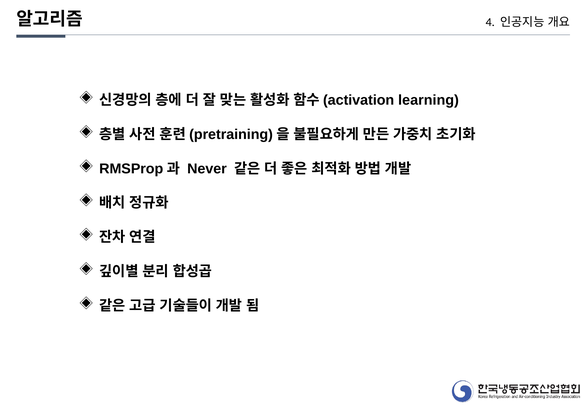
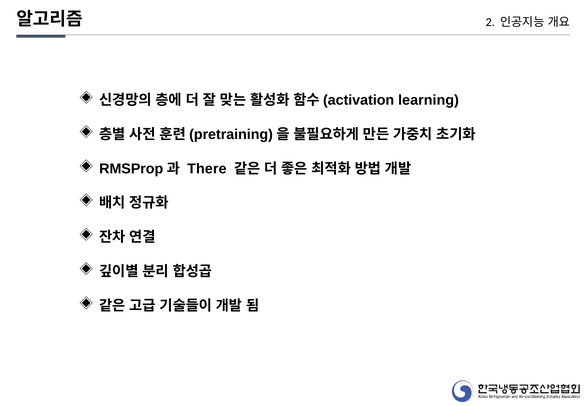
4: 4 -> 2
Never: Never -> There
